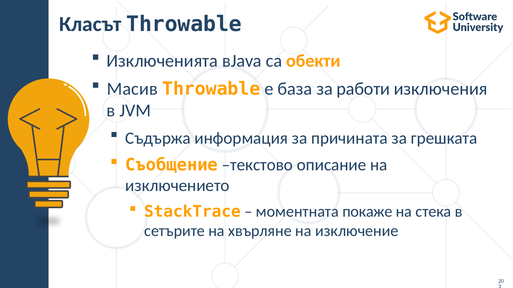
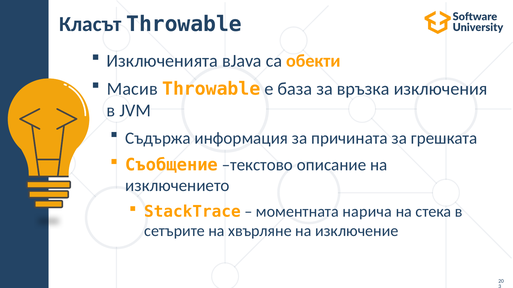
работи: работи -> връзка
покаже: покаже -> нарича
